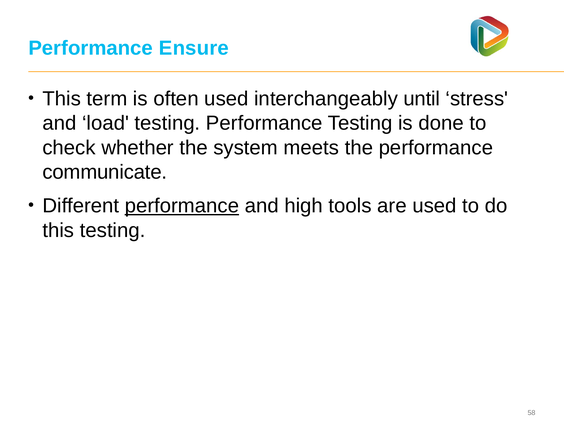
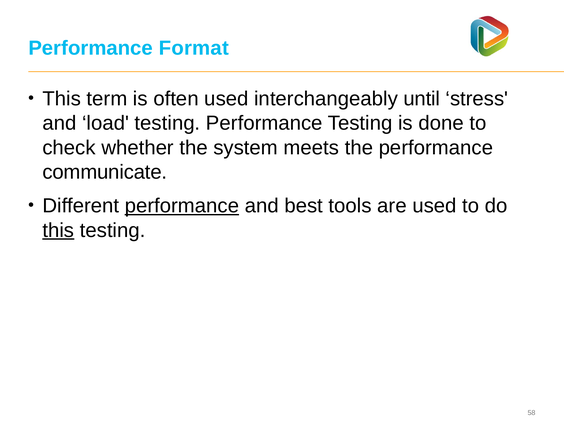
Ensure: Ensure -> Format
high: high -> best
this at (58, 230) underline: none -> present
